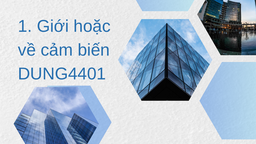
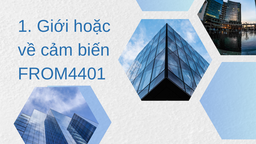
DUNG4401: DUNG4401 -> FROM4401
